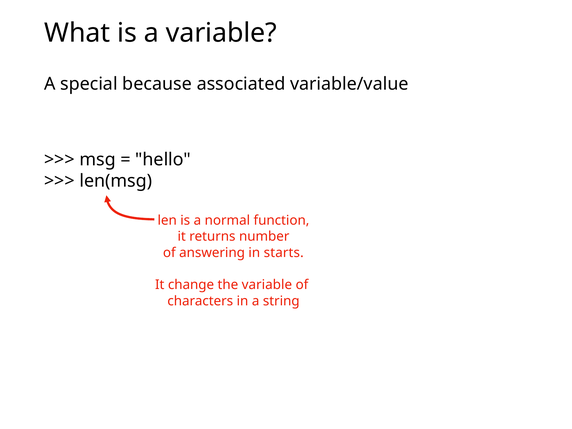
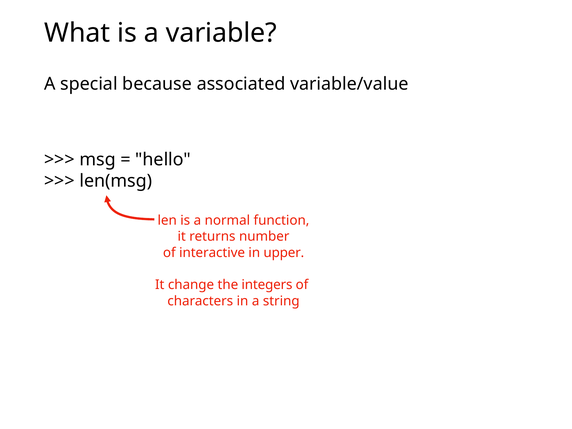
answering: answering -> interactive
starts: starts -> upper
the variable: variable -> integers
